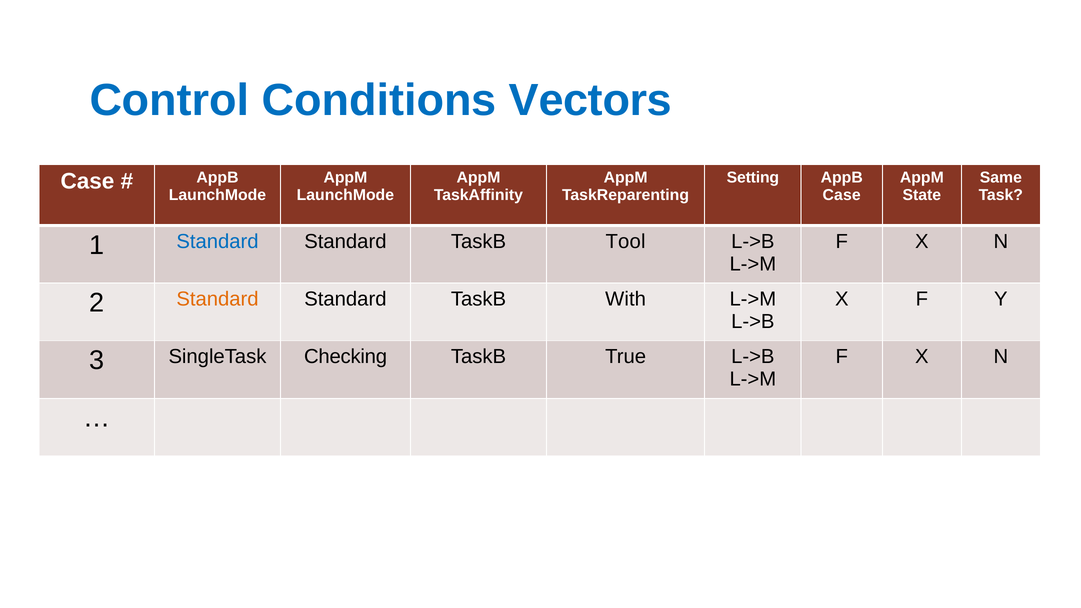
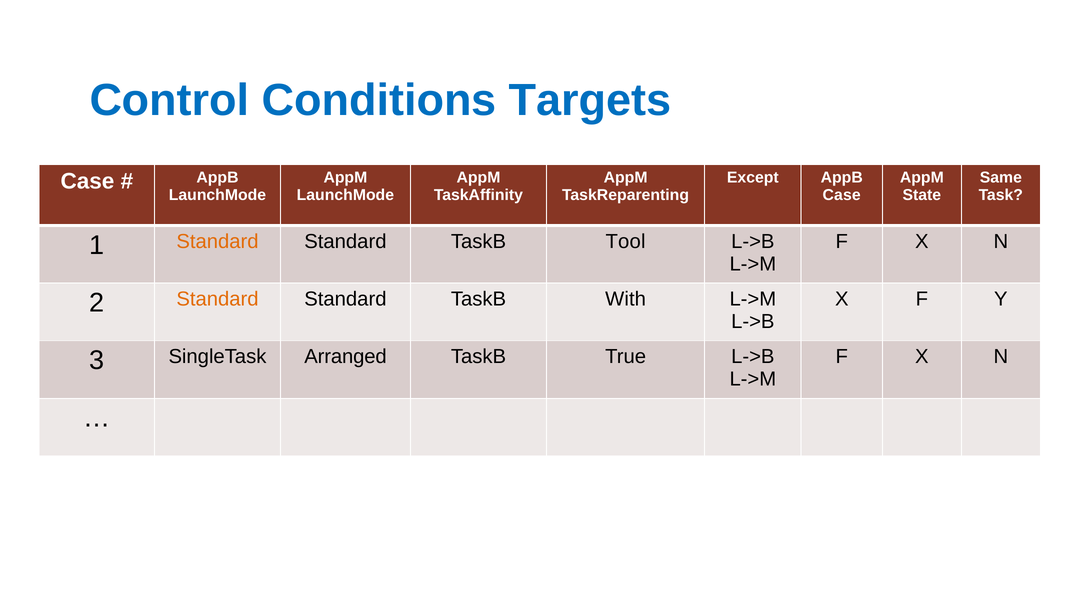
Vectors: Vectors -> Targets
Setting: Setting -> Except
Standard at (218, 241) colour: blue -> orange
Checking: Checking -> Arranged
